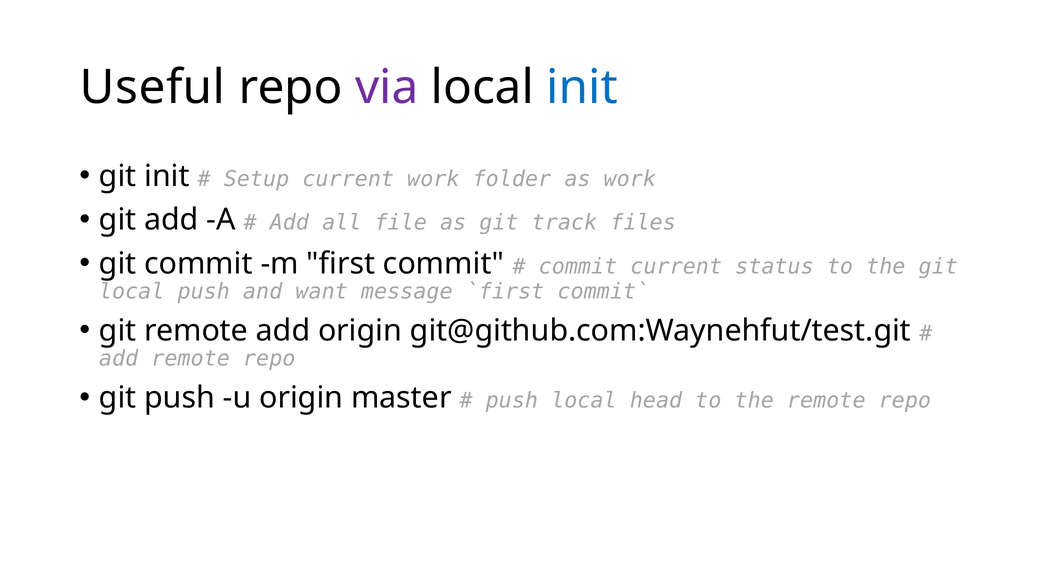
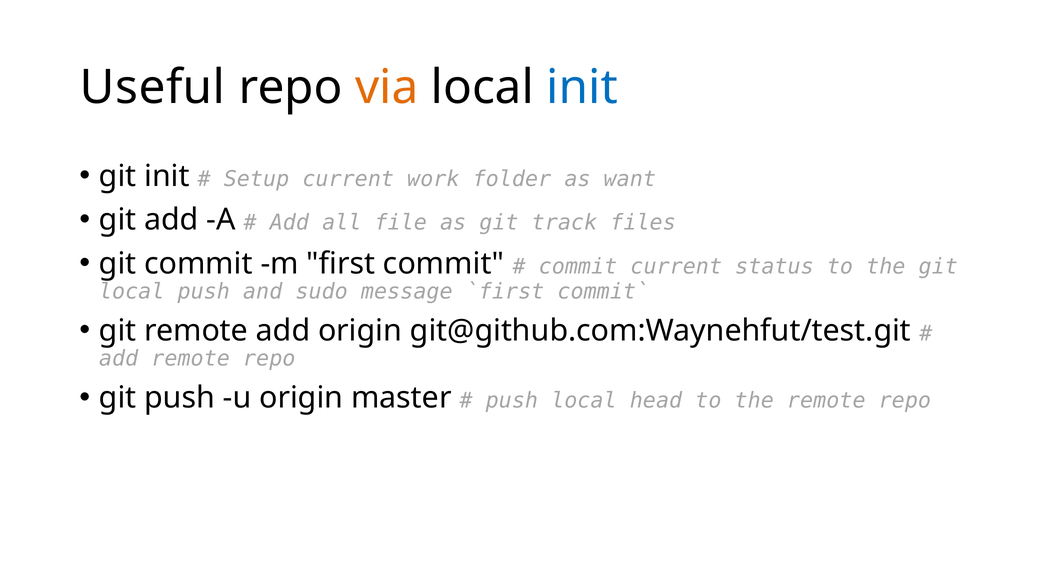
via colour: purple -> orange
as work: work -> want
want: want -> sudo
